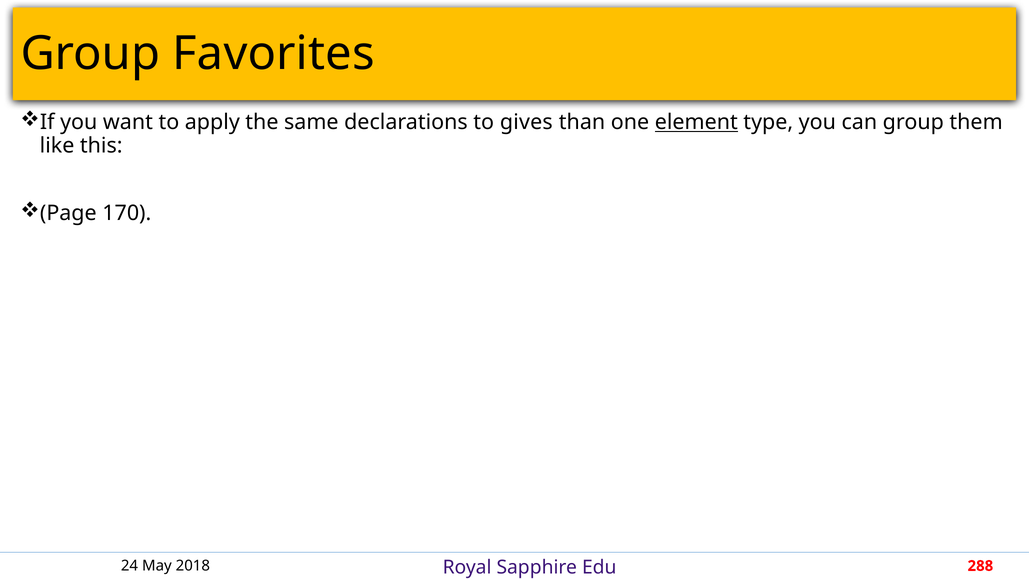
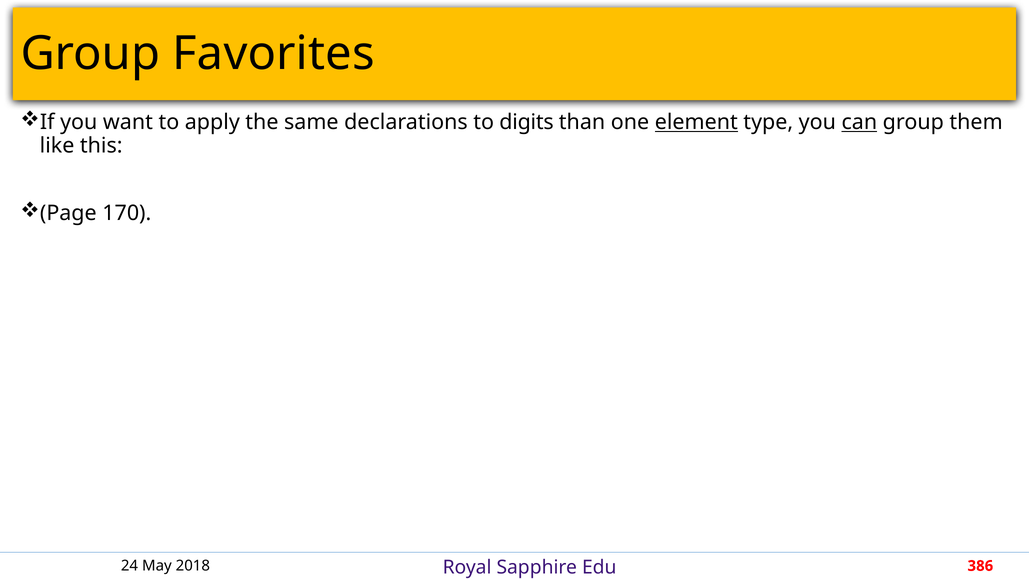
gives: gives -> digits
can underline: none -> present
288: 288 -> 386
